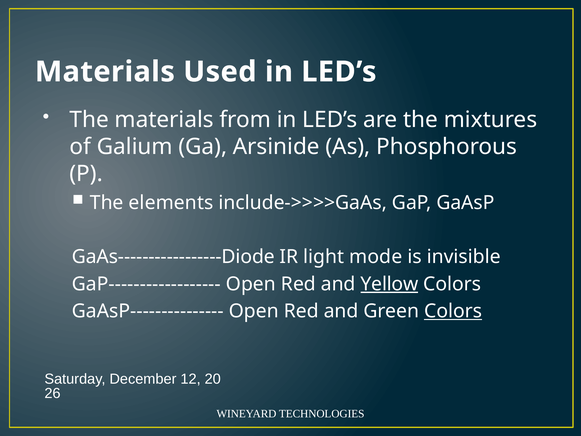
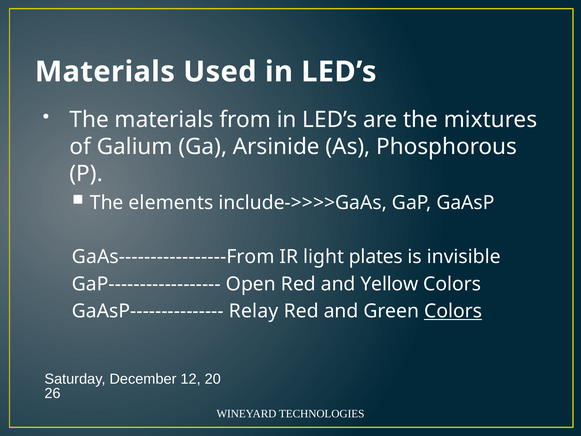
GaAs-----------------Diode: GaAs-----------------Diode -> GaAs-----------------From
mode: mode -> plates
Yellow underline: present -> none
GaAsP--------------- Open: Open -> Relay
